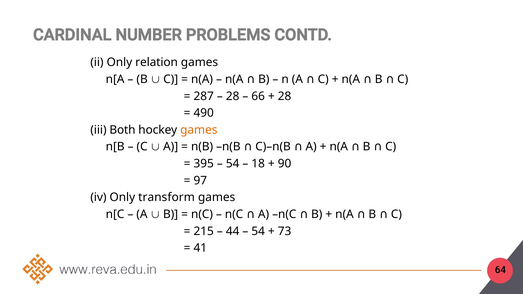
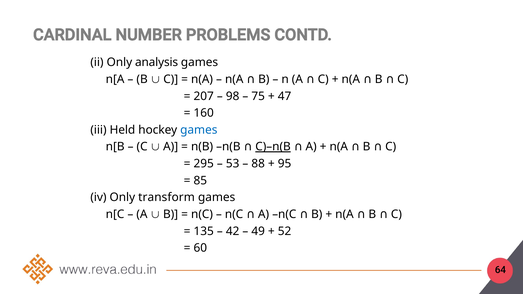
relation: relation -> analysis
287: 287 -> 207
28 at (233, 96): 28 -> 98
66: 66 -> 75
28 at (285, 96): 28 -> 47
490: 490 -> 160
Both: Both -> Held
games at (199, 130) colour: orange -> blue
C)–n(B underline: none -> present
395: 395 -> 295
54 at (233, 164): 54 -> 53
18: 18 -> 88
90: 90 -> 95
97: 97 -> 85
215: 215 -> 135
44: 44 -> 42
54 at (258, 231): 54 -> 49
73: 73 -> 52
41: 41 -> 60
